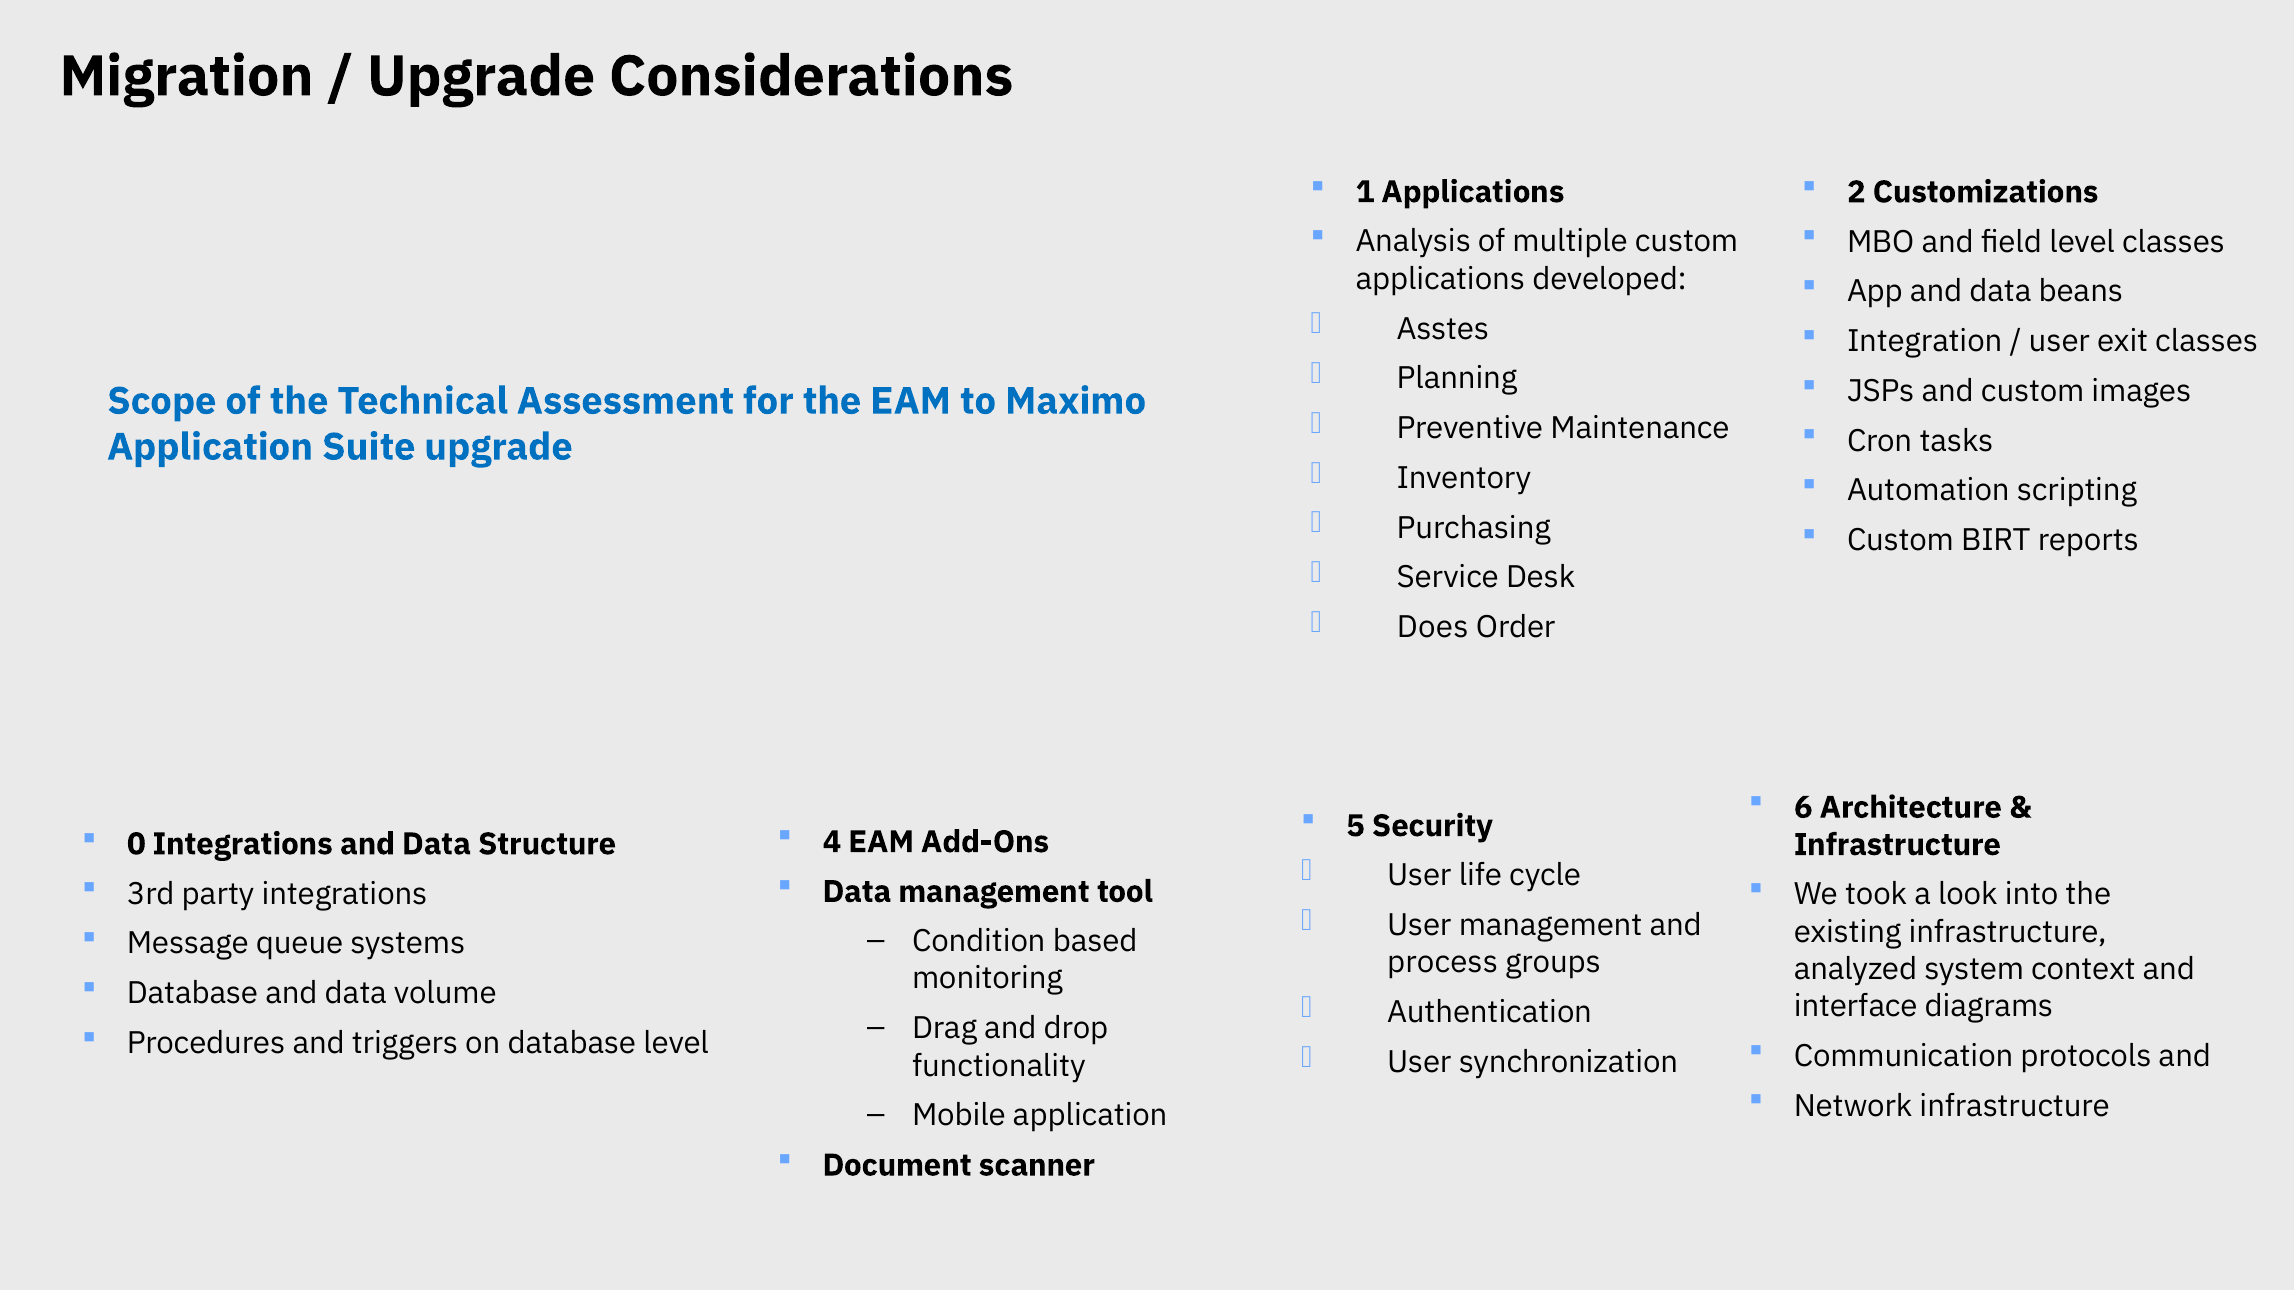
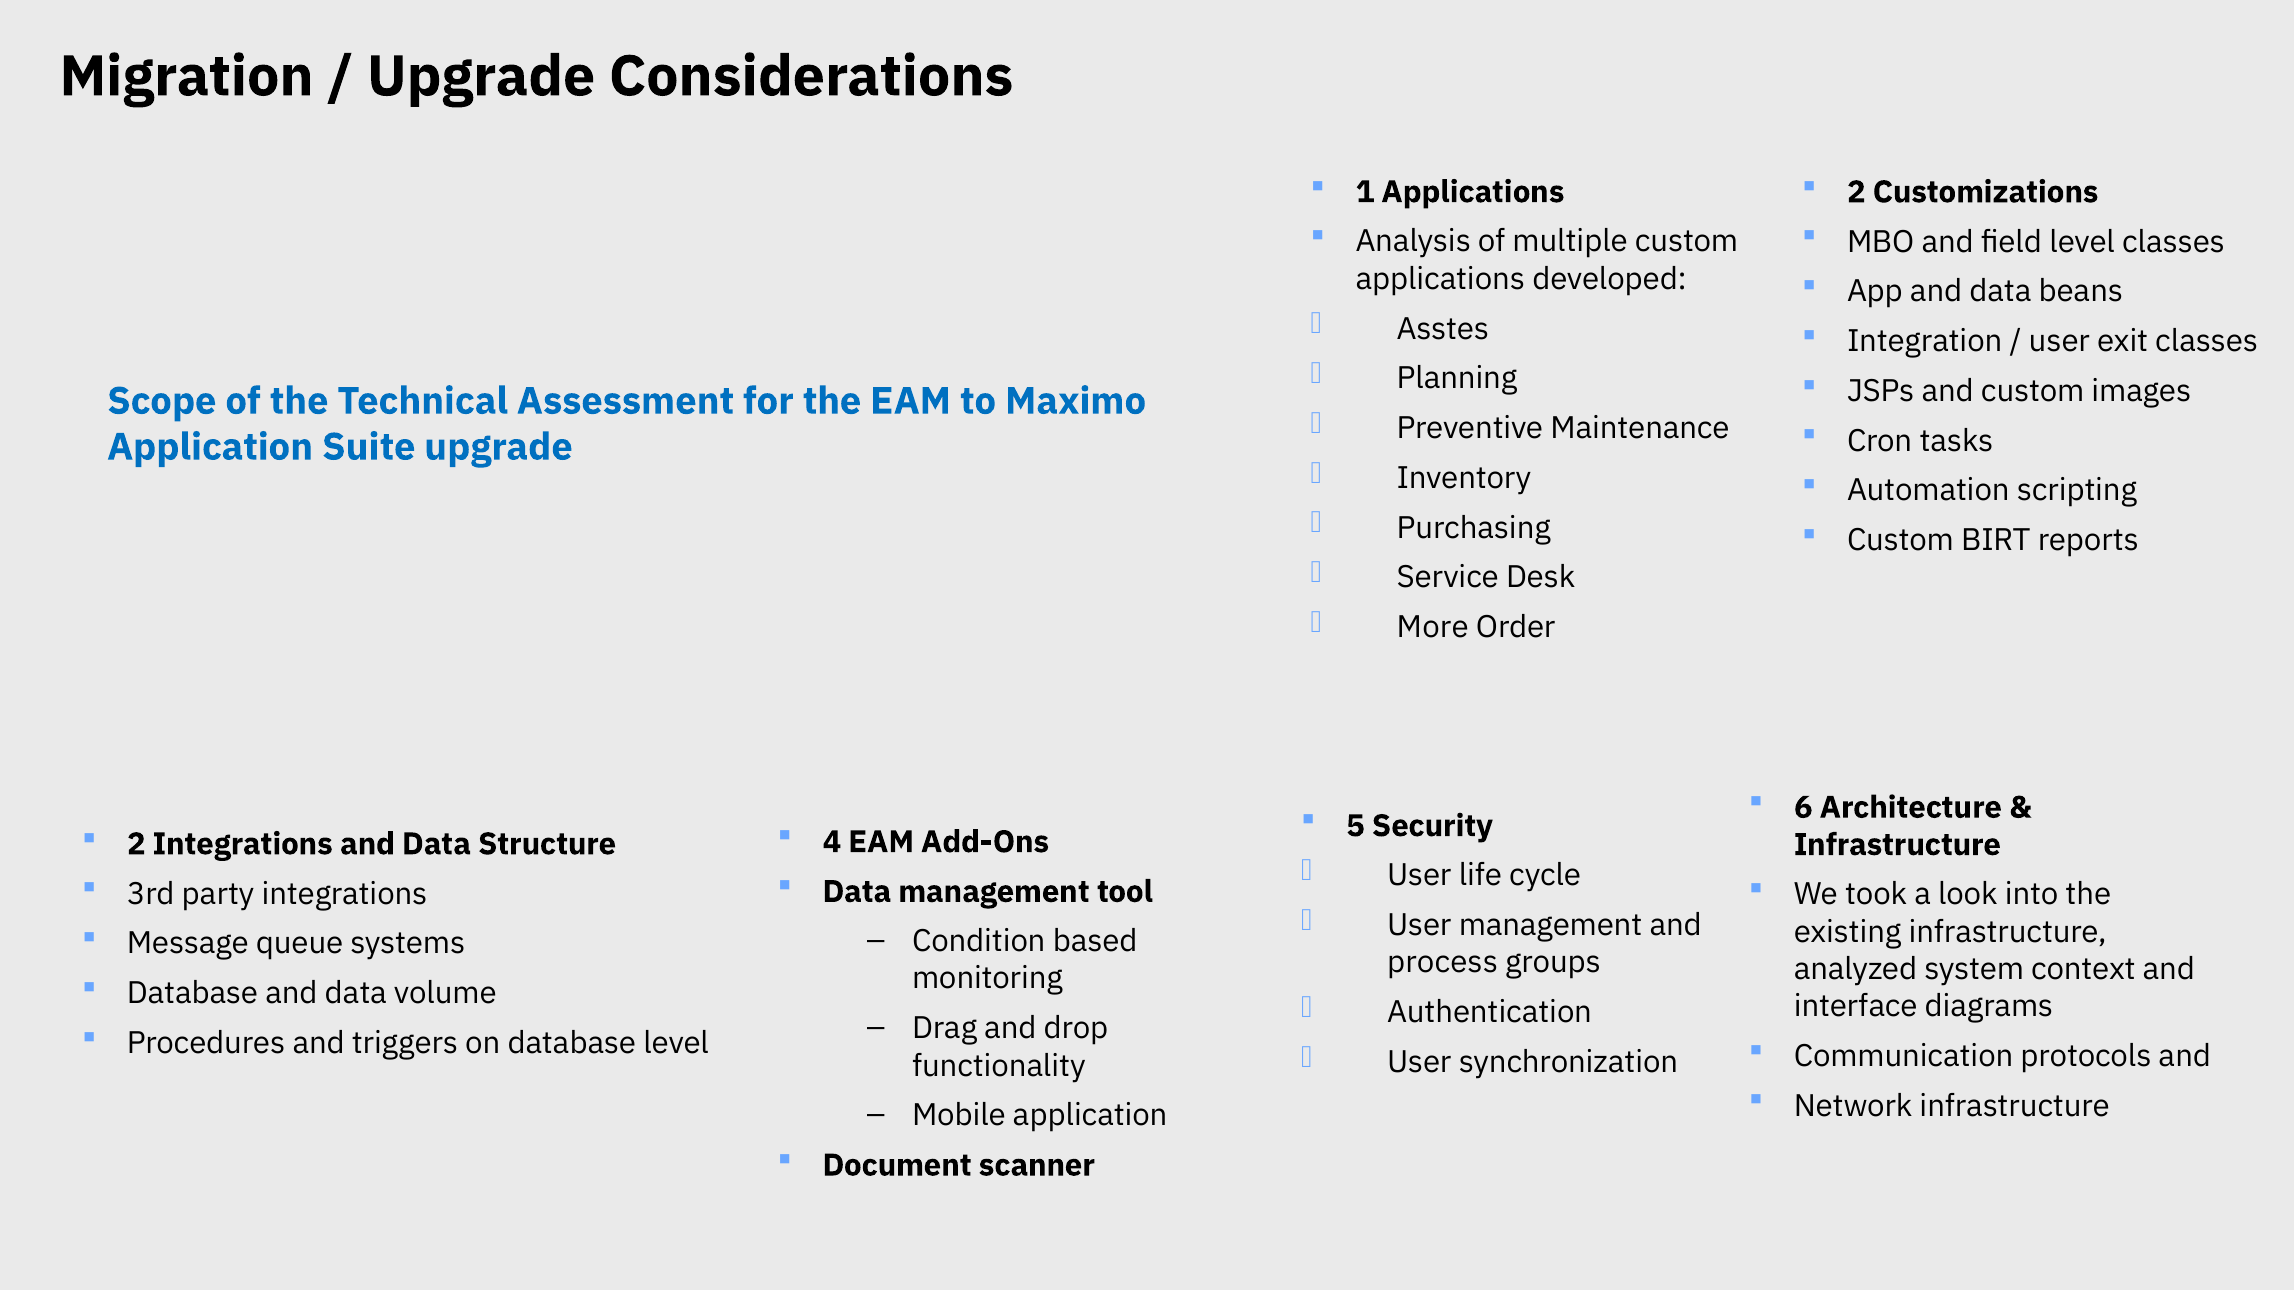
Does: Does -> More
0 at (136, 844): 0 -> 2
